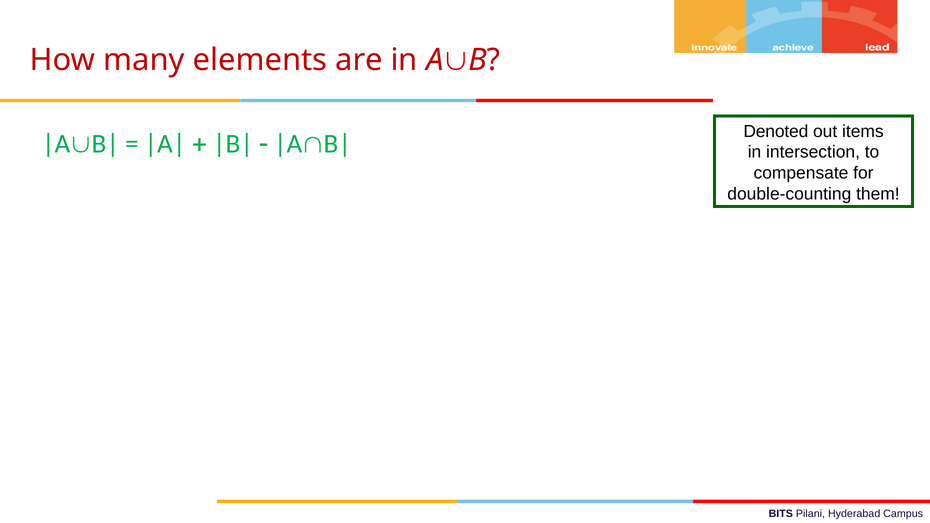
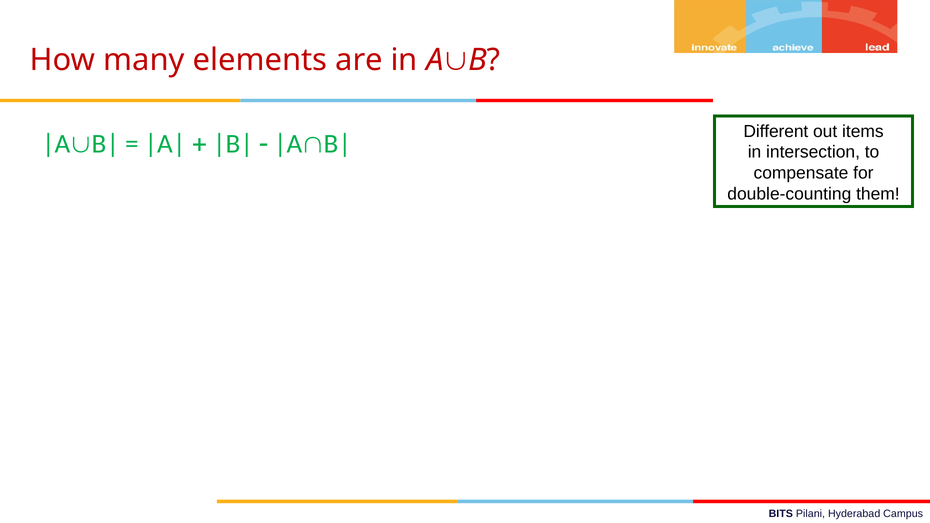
Denoted: Denoted -> Different
